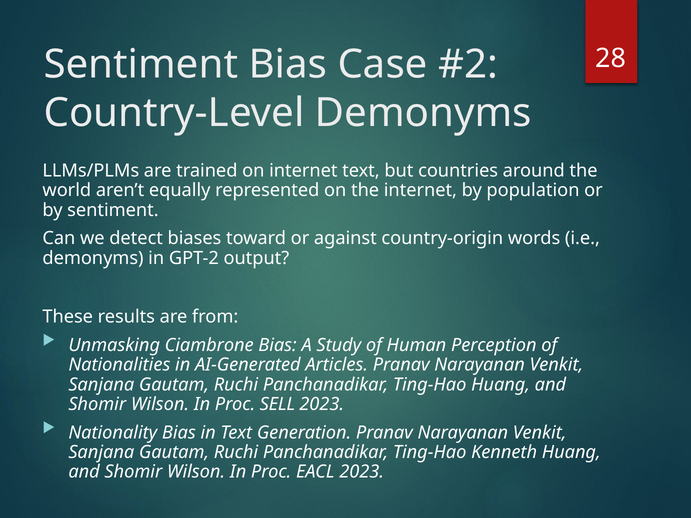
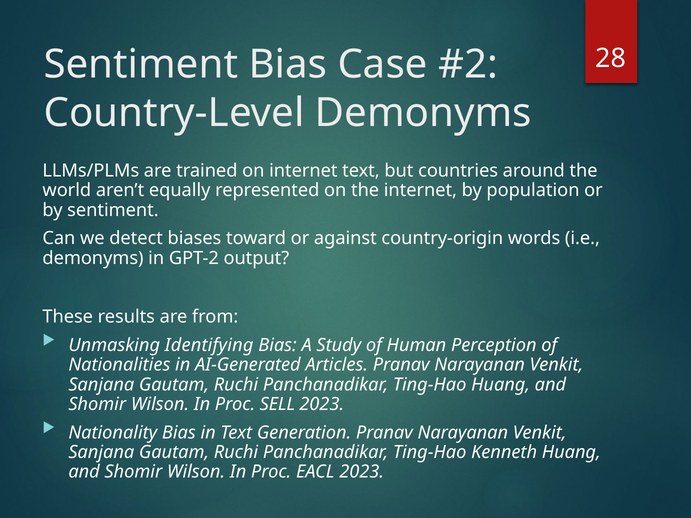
Ciambrone: Ciambrone -> Identifying
